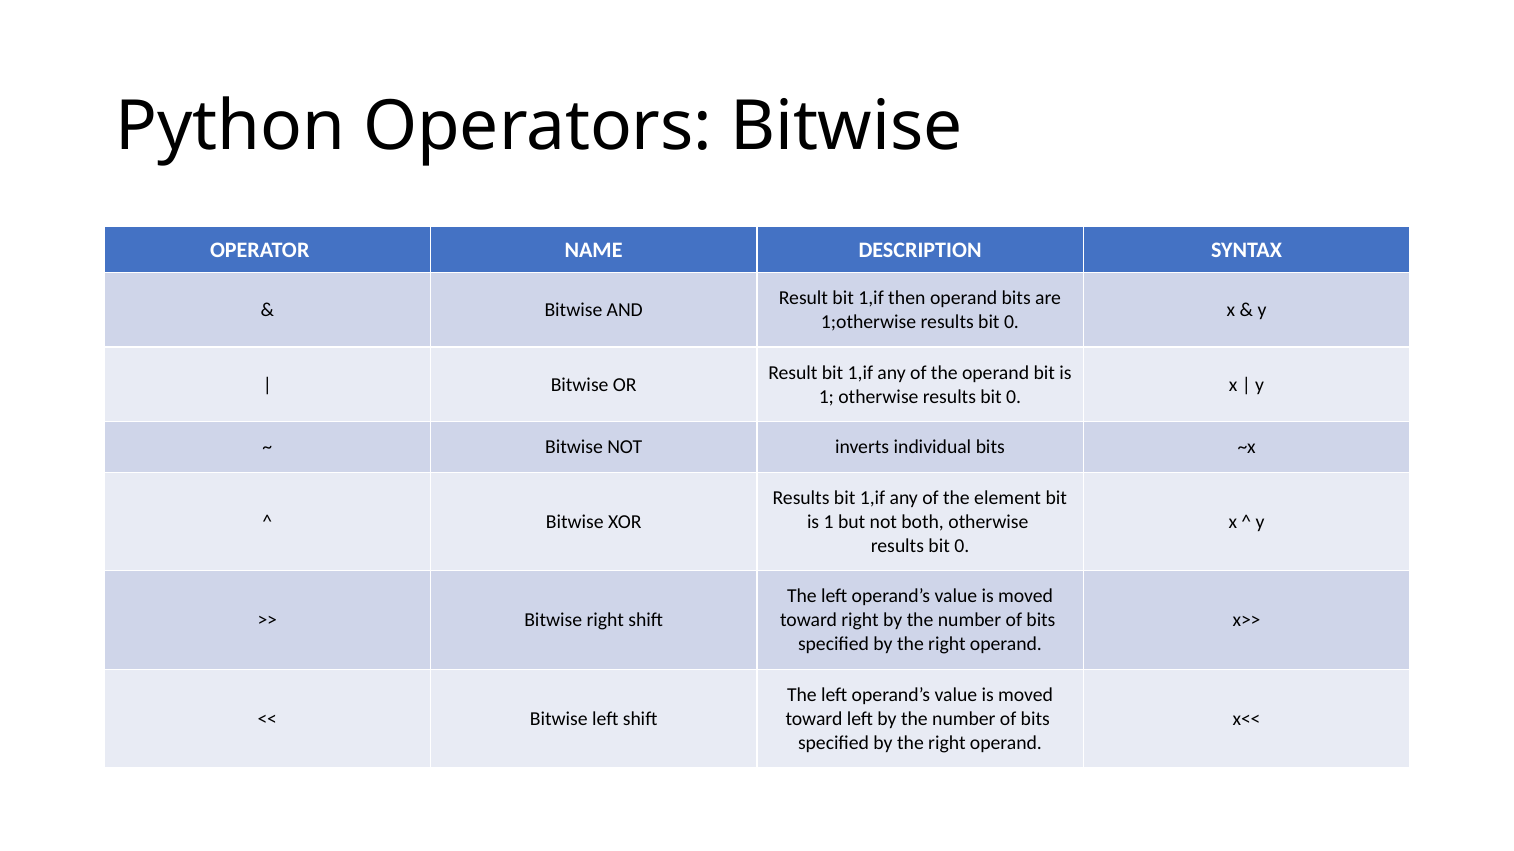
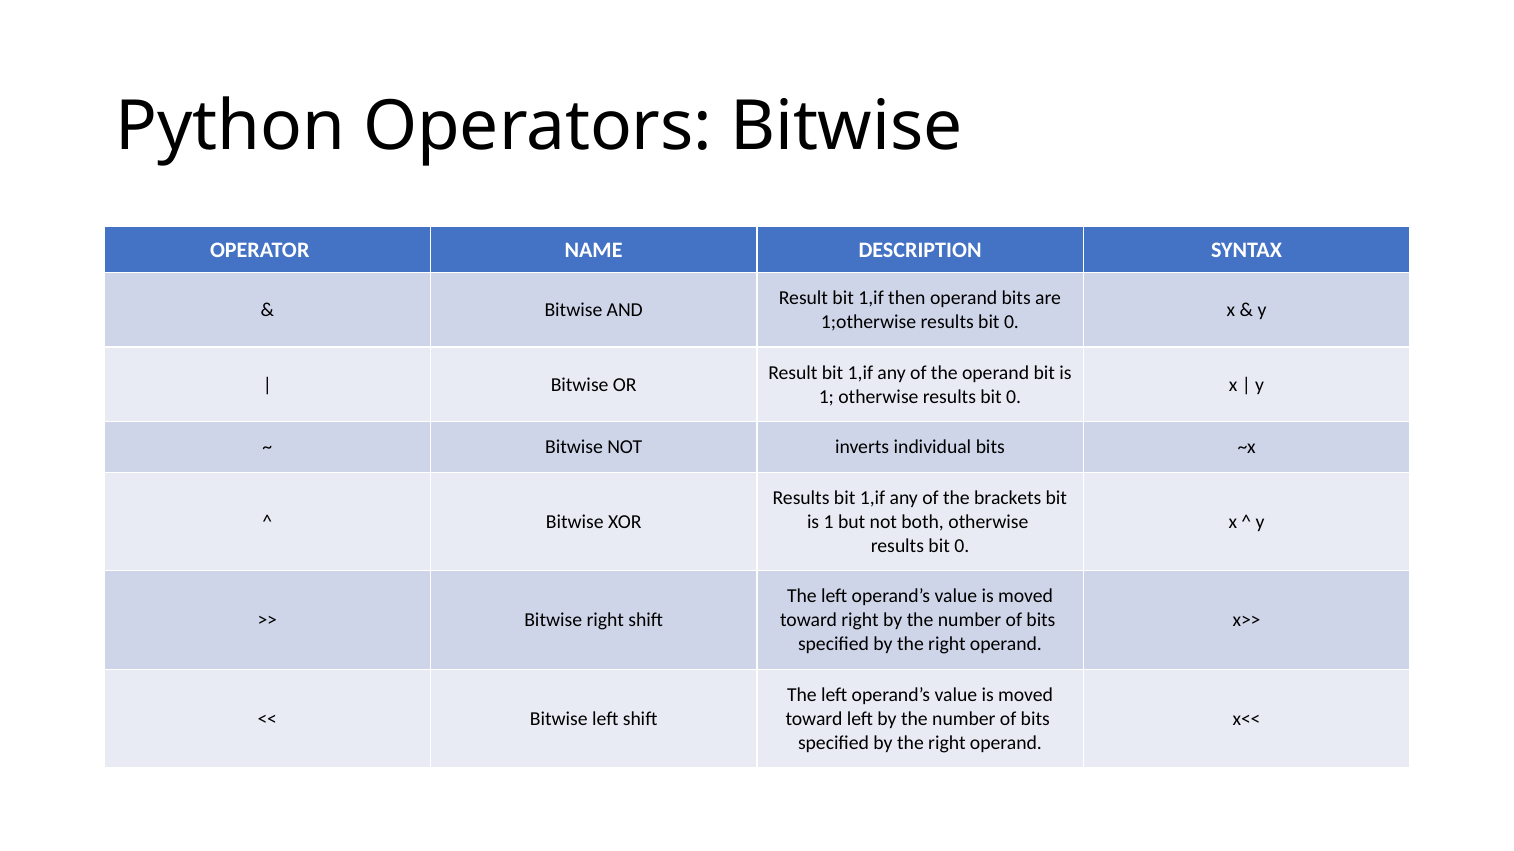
element: element -> brackets
